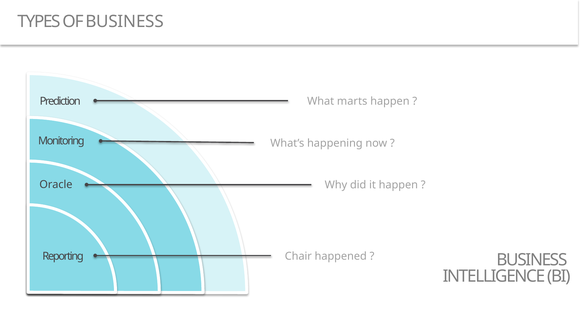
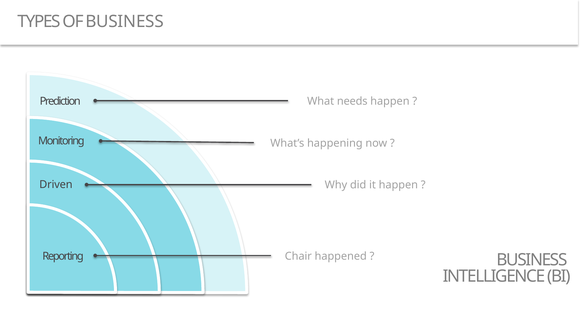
marts: marts -> needs
Oracle: Oracle -> Driven
